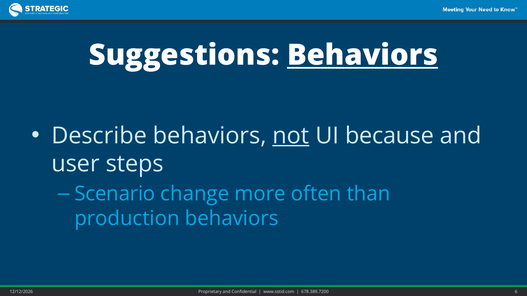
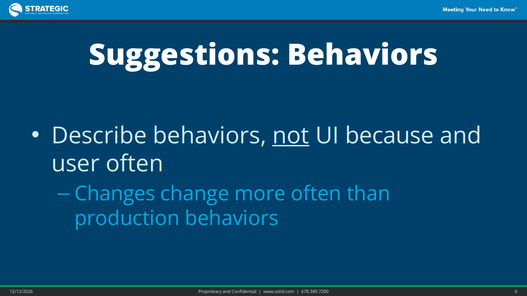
Behaviors at (363, 55) underline: present -> none
user steps: steps -> often
Scenario: Scenario -> Changes
